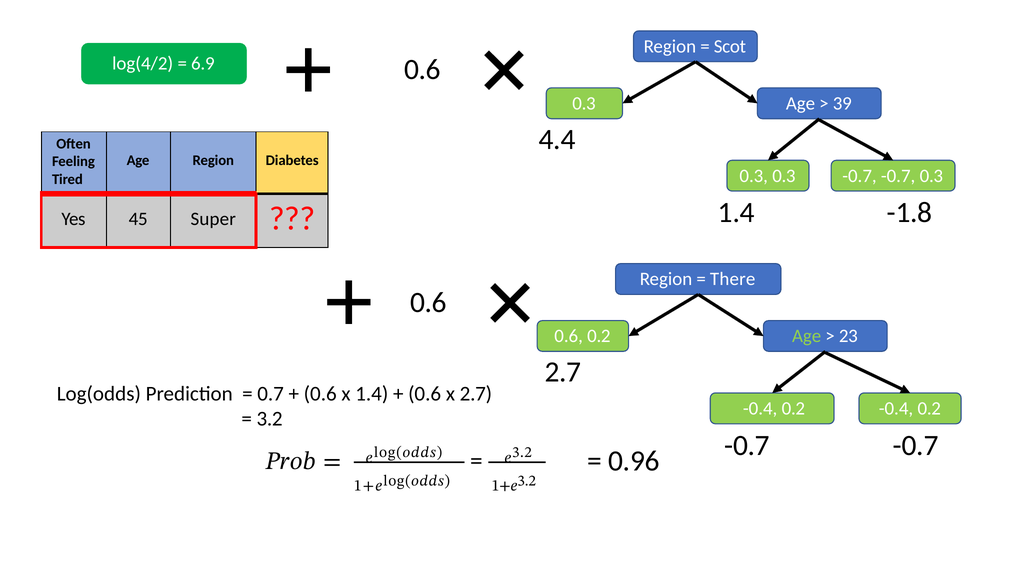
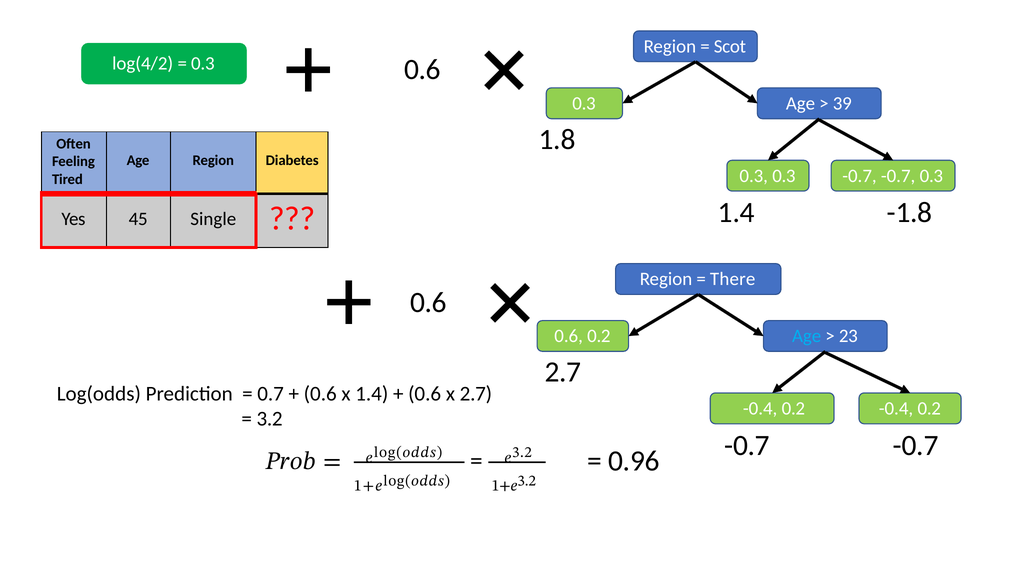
6.9 at (203, 64): 6.9 -> 0.3
4.4: 4.4 -> 1.8
Super: Super -> Single
Age at (807, 336) colour: light green -> light blue
